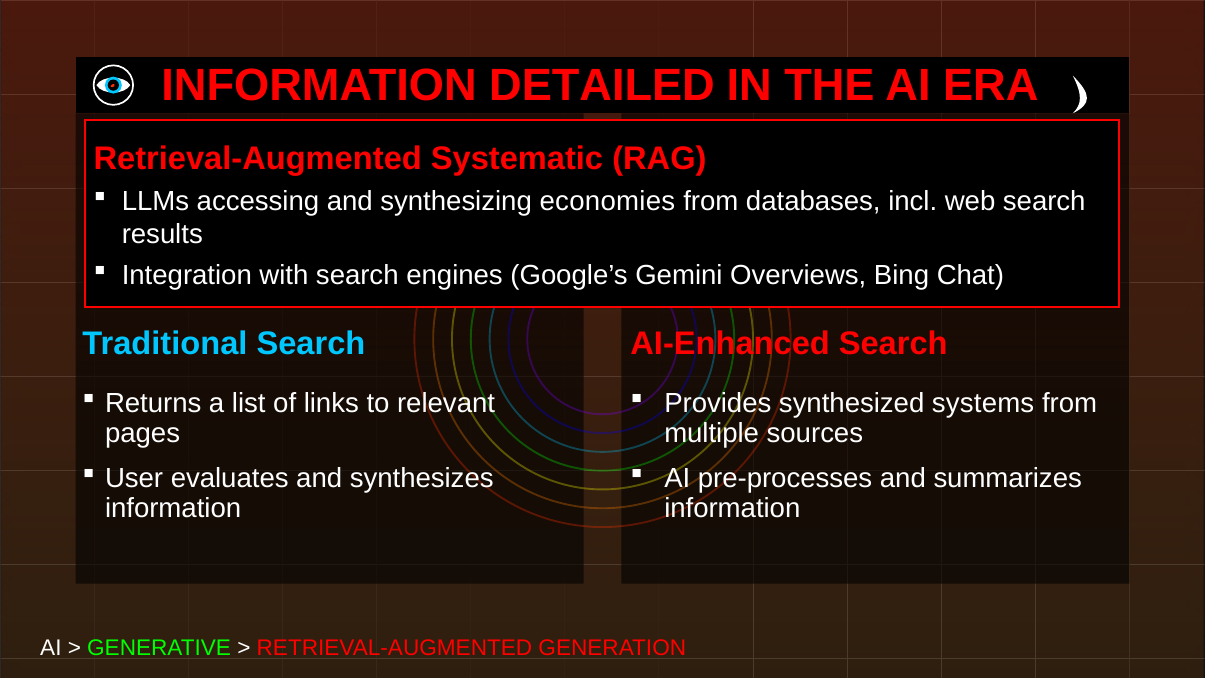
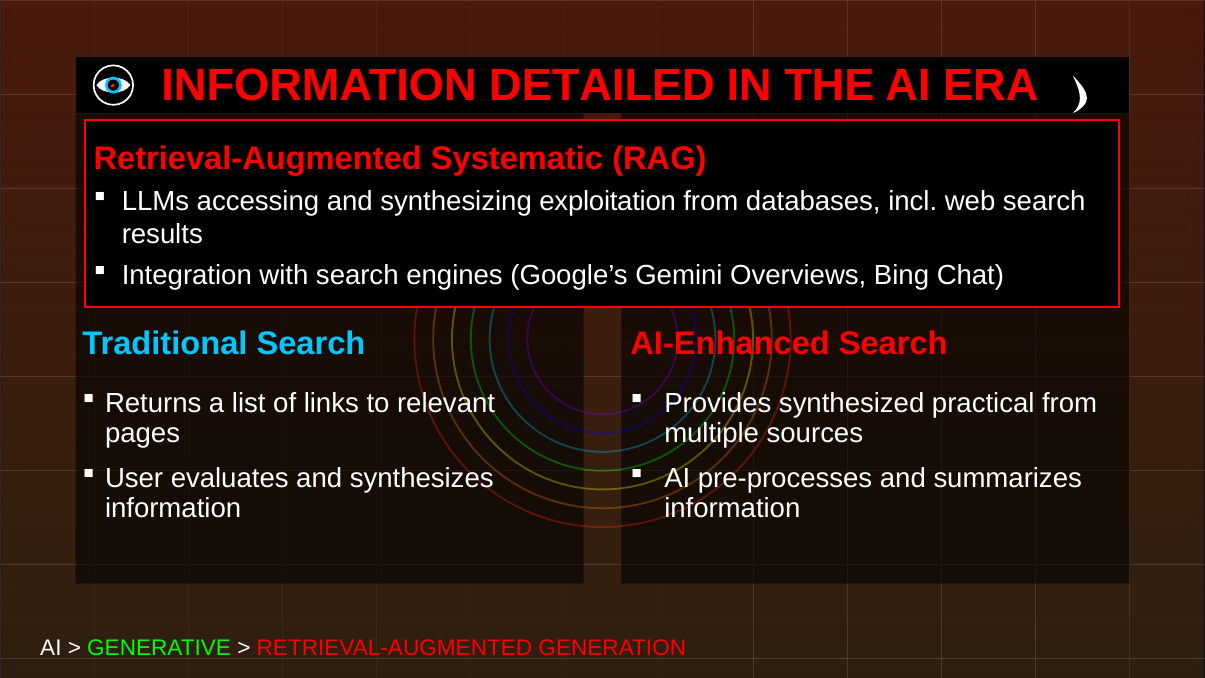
economies: economies -> exploitation
systems: systems -> practical
